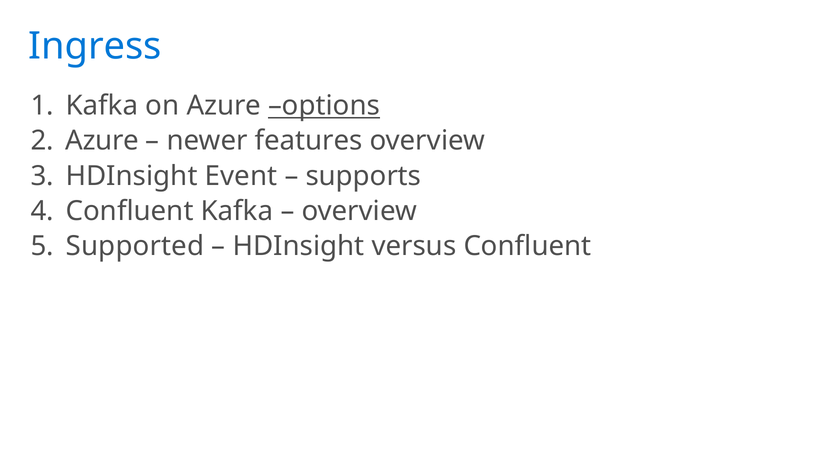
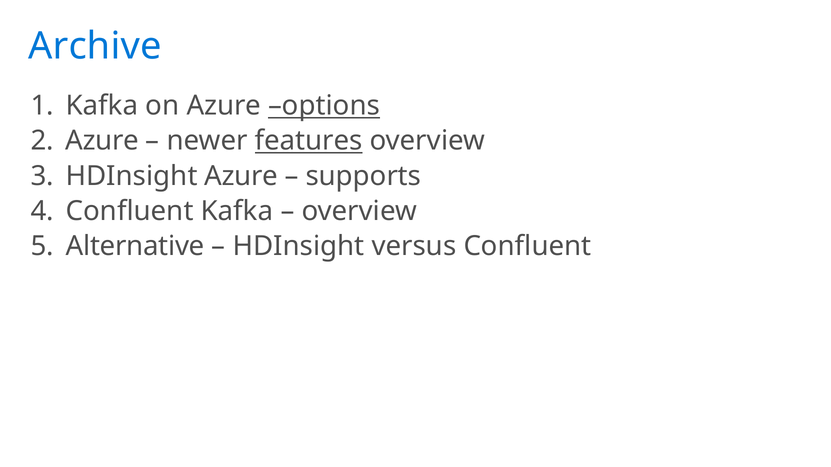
Ingress: Ingress -> Archive
features underline: none -> present
HDInsight Event: Event -> Azure
Supported: Supported -> Alternative
